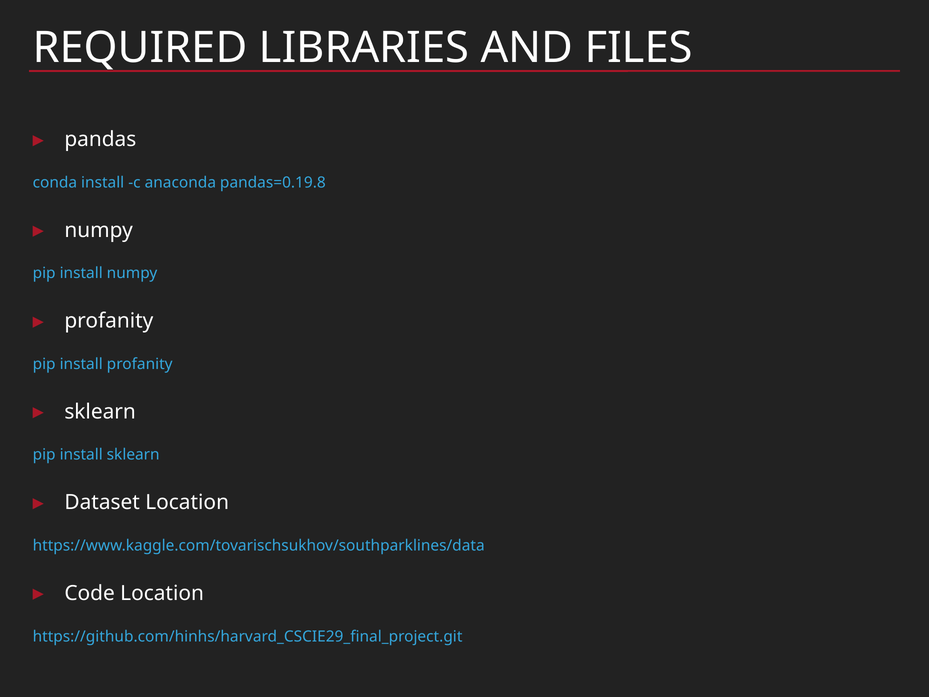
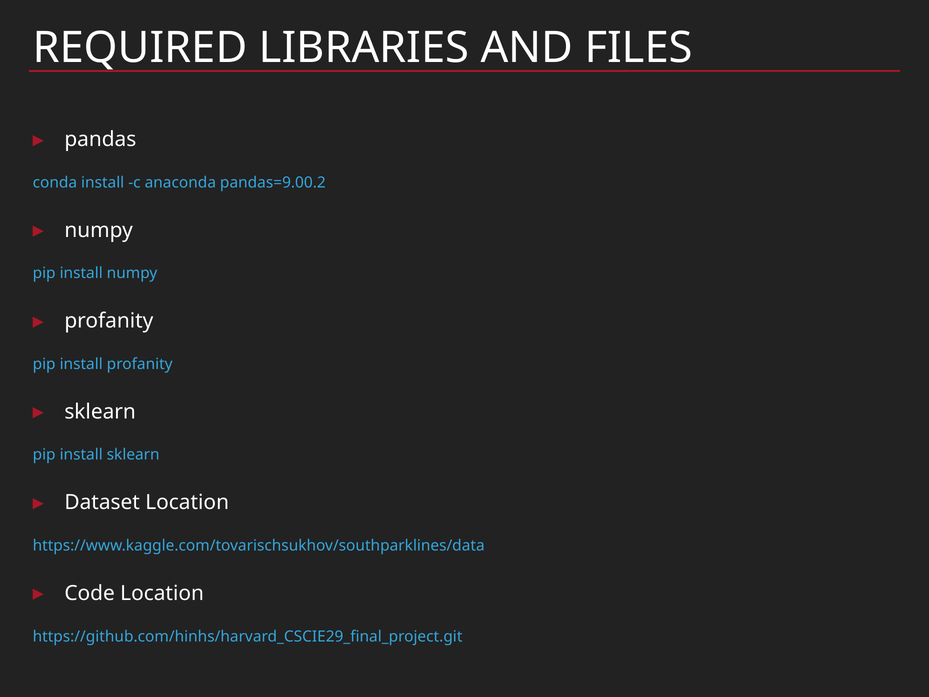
pandas=0.19.8: pandas=0.19.8 -> pandas=9.00.2
